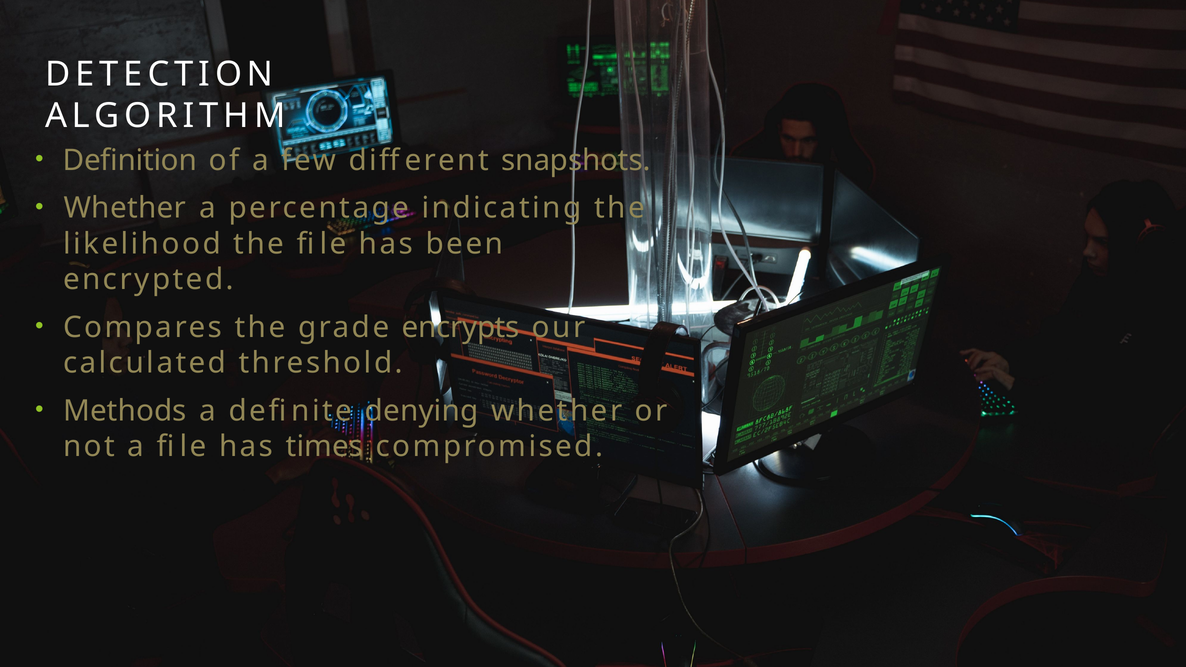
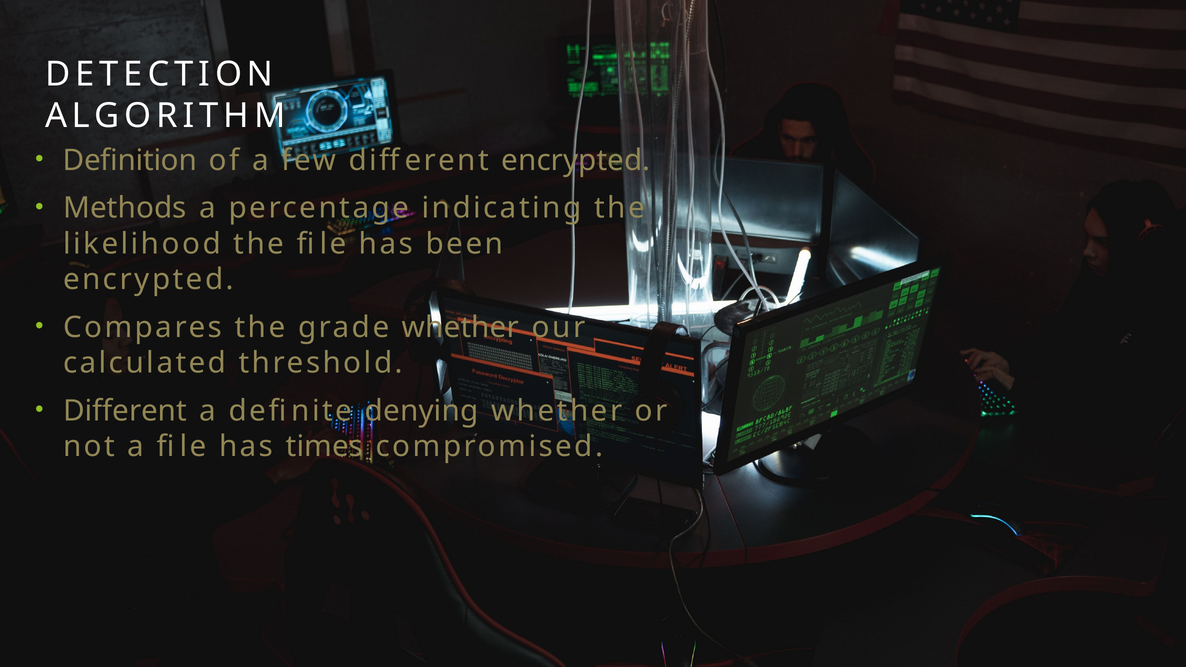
different snapshots: snapshots -> encrypted
Whether at (125, 208): Whether -> Methods
grade encrypts: encrypts -> whether
Methods at (125, 411): Methods -> Different
